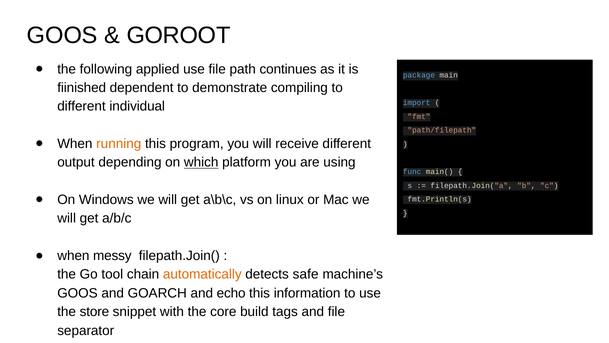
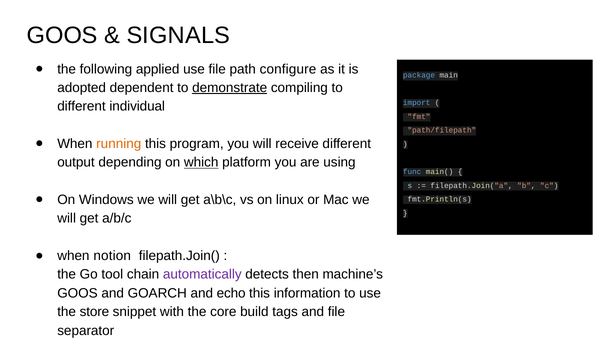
GOROOT: GOROOT -> SIGNALS
continues: continues -> configure
fiinished: fiinished -> adopted
demonstrate underline: none -> present
messy: messy -> notion
automatically colour: orange -> purple
safe: safe -> then
